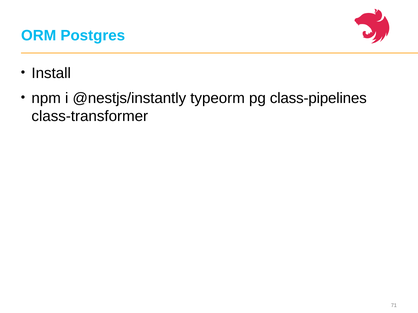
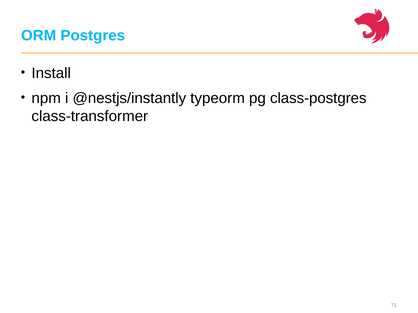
class-pipelines: class-pipelines -> class-postgres
